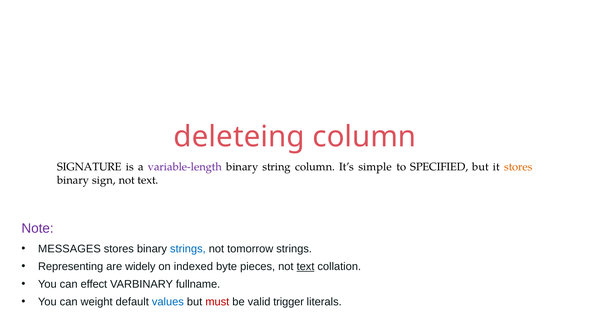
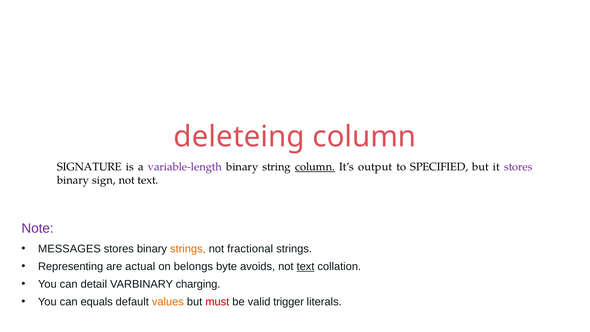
column at (315, 167) underline: none -> present
simple: simple -> output
stores at (518, 167) colour: orange -> purple
strings at (188, 249) colour: blue -> orange
tomorrow: tomorrow -> fractional
widely: widely -> actual
indexed: indexed -> belongs
pieces: pieces -> avoids
effect: effect -> detail
fullname: fullname -> charging
weight: weight -> equals
values colour: blue -> orange
